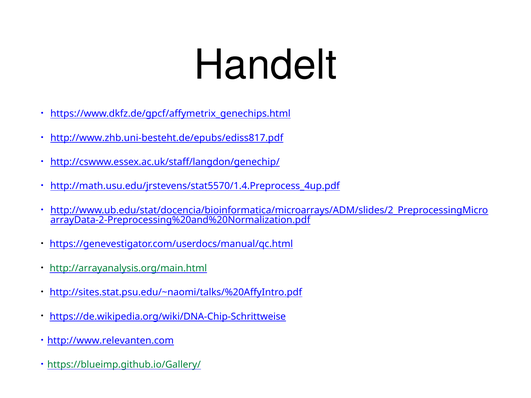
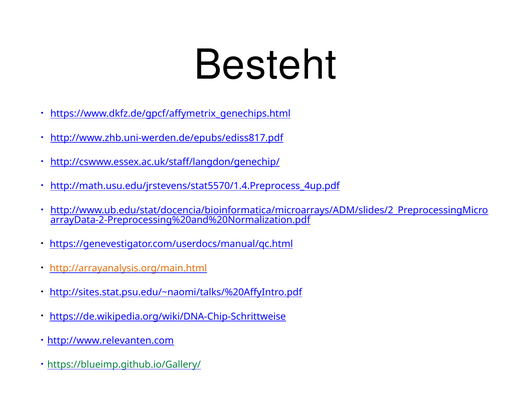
Handelt: Handelt -> Besteht
http://www.zhb.uni-besteht.de/epubs/ediss817.pdf: http://www.zhb.uni-besteht.de/epubs/ediss817.pdf -> http://www.zhb.uni-werden.de/epubs/ediss817.pdf
http://arrayanalysis.org/main.html colour: green -> orange
